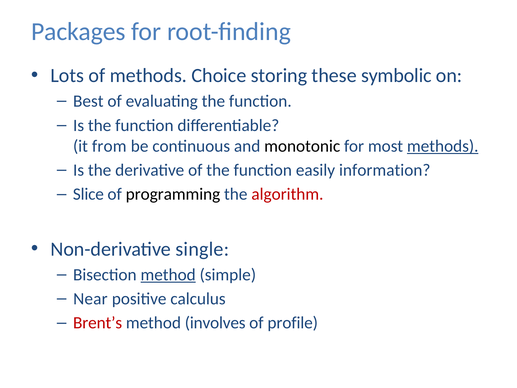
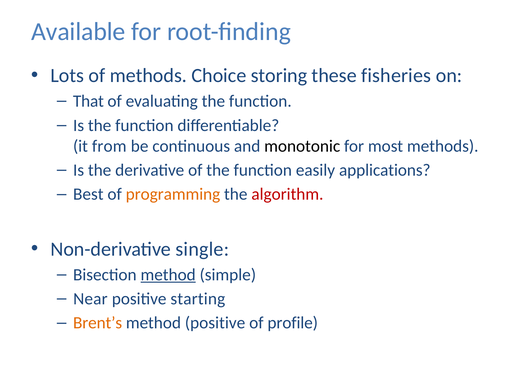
Packages: Packages -> Available
symbolic: symbolic -> fisheries
Best: Best -> That
methods at (443, 146) underline: present -> none
information: information -> applications
Slice: Slice -> Best
programming colour: black -> orange
calculus: calculus -> starting
Brent’s colour: red -> orange
method involves: involves -> positive
